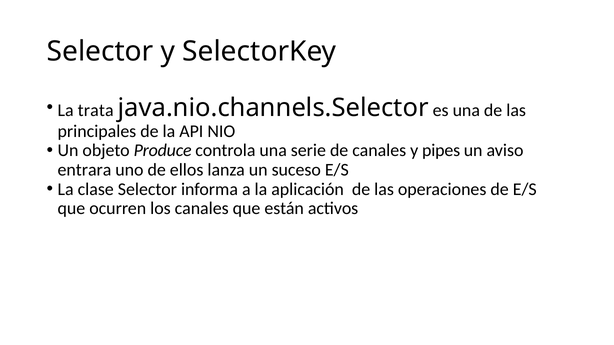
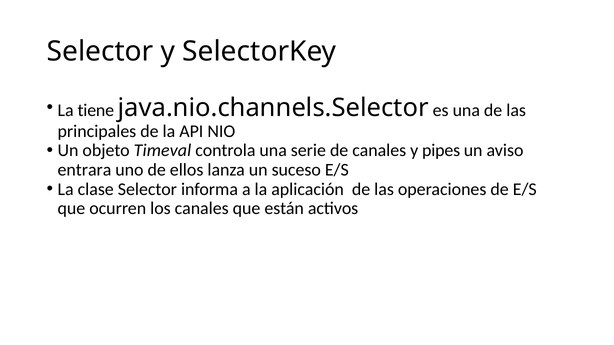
trata: trata -> tiene
Produce: Produce -> Timeval
